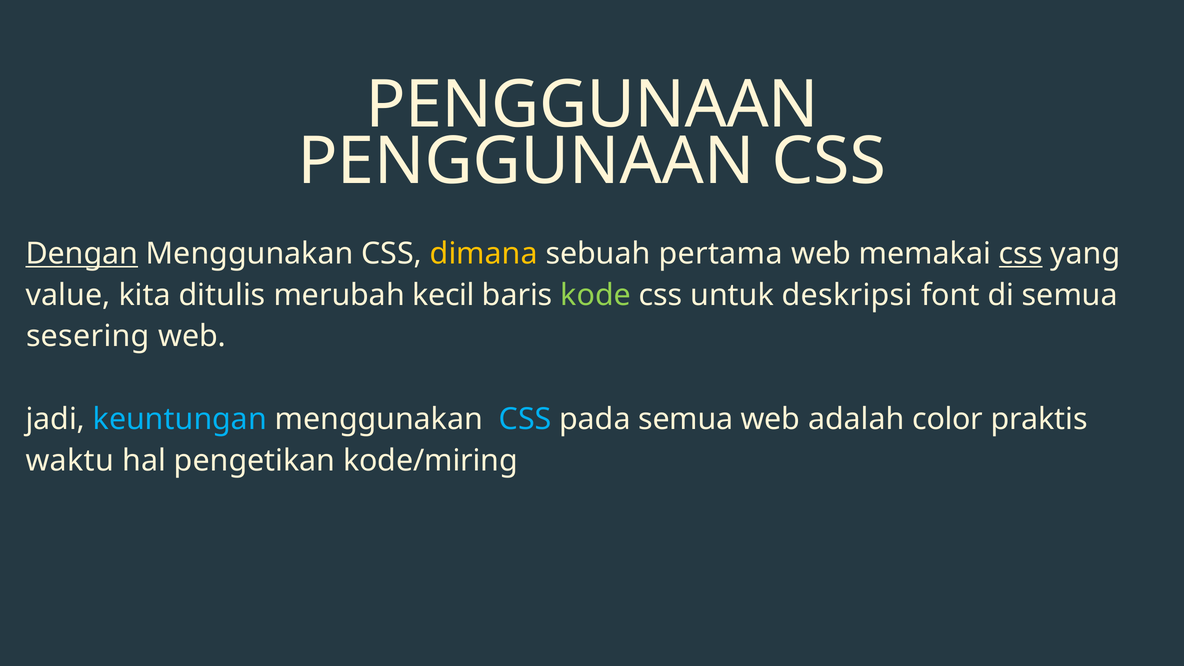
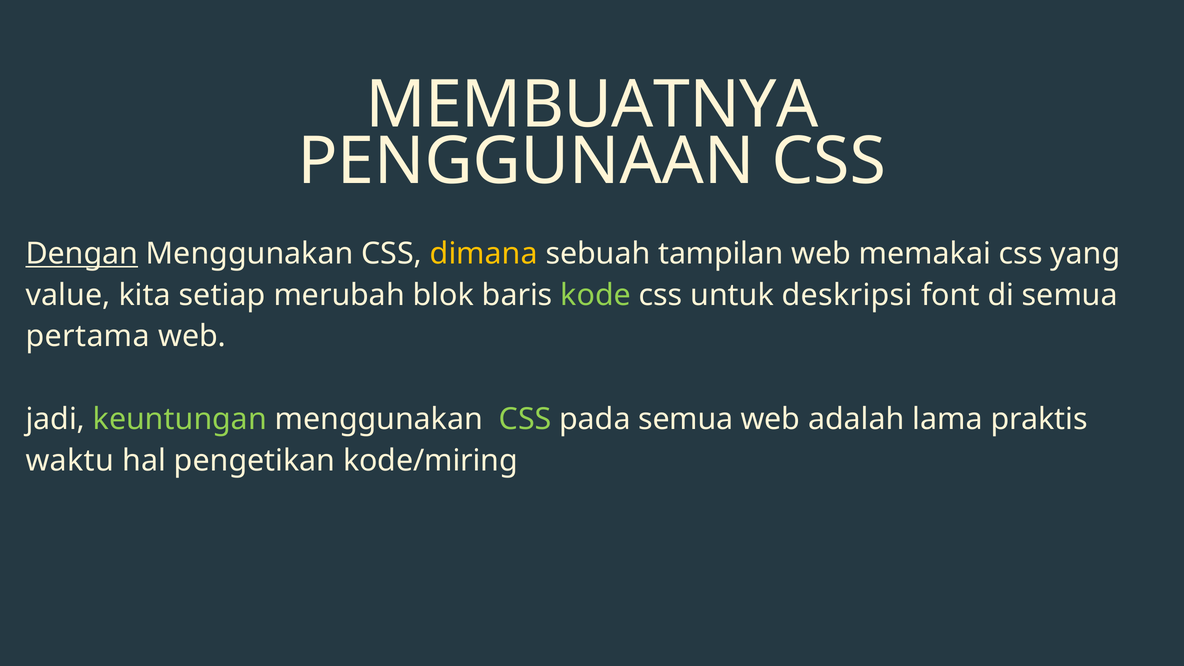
PENGGUNAAN at (592, 105): PENGGUNAAN -> MEMBUATNYA
pertama: pertama -> tampilan
css at (1021, 254) underline: present -> none
ditulis: ditulis -> setiap
kecil: kecil -> blok
sesering: sesering -> pertama
keuntungan colour: light blue -> light green
CSS at (525, 419) colour: light blue -> light green
color: color -> lama
